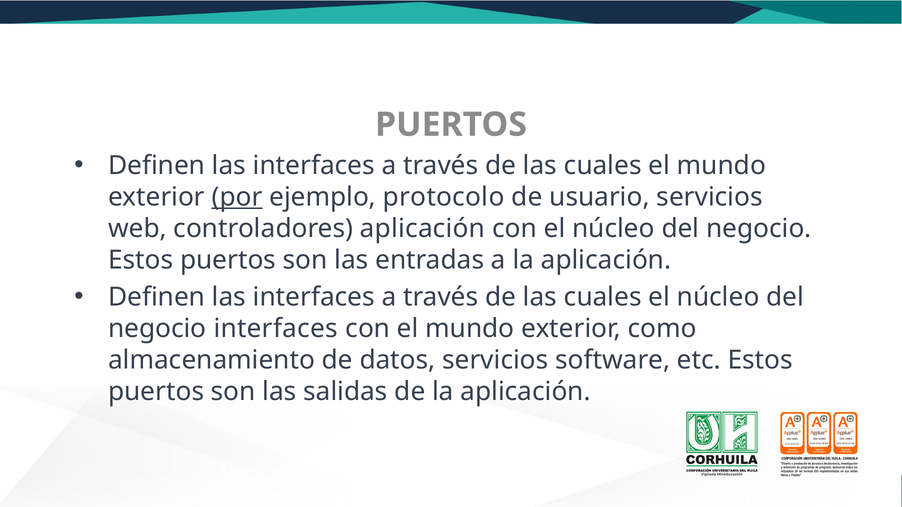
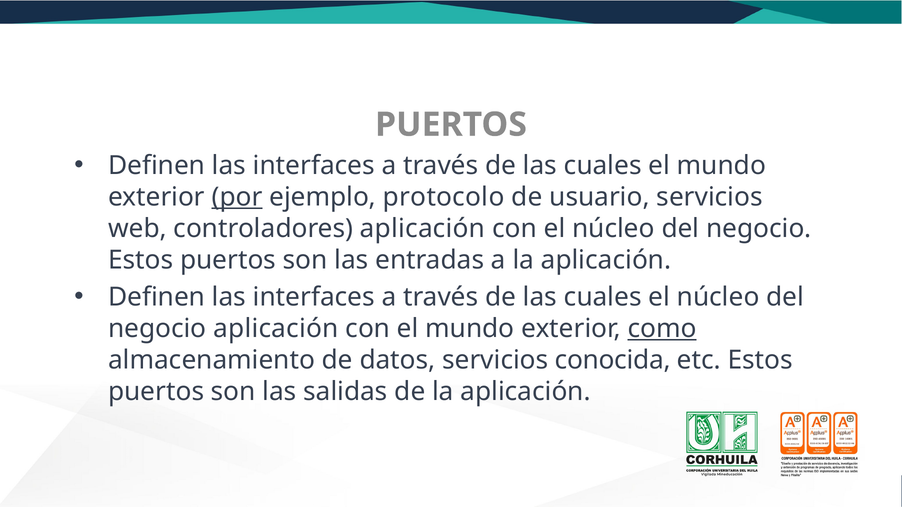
negocio interfaces: interfaces -> aplicación
como underline: none -> present
software: software -> conocida
